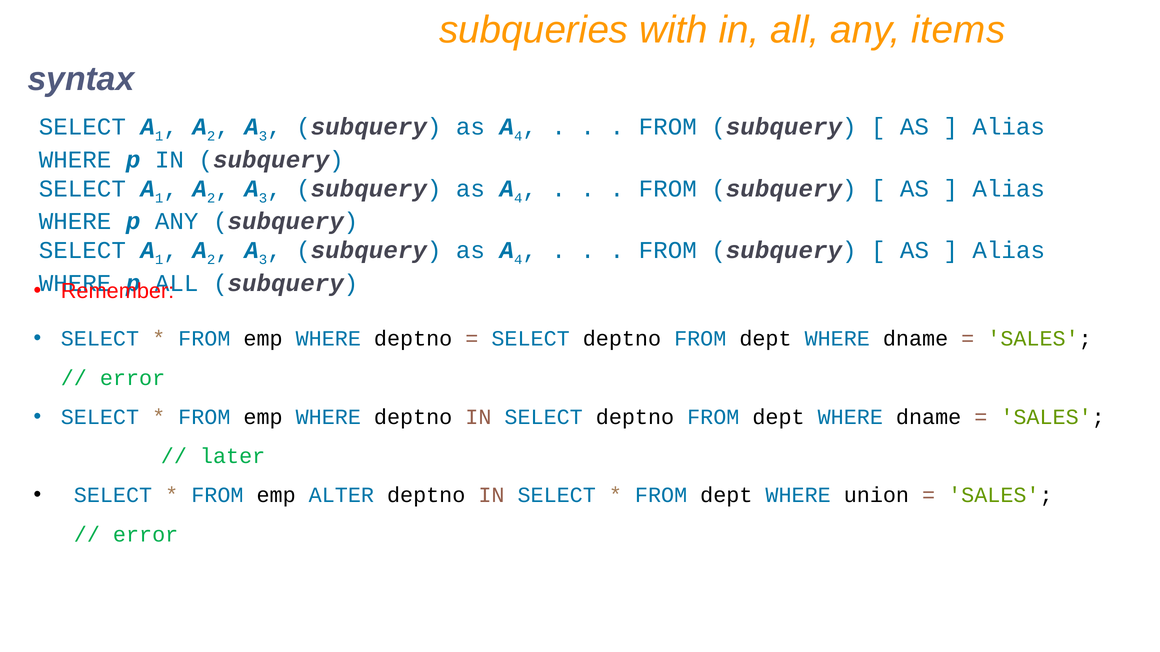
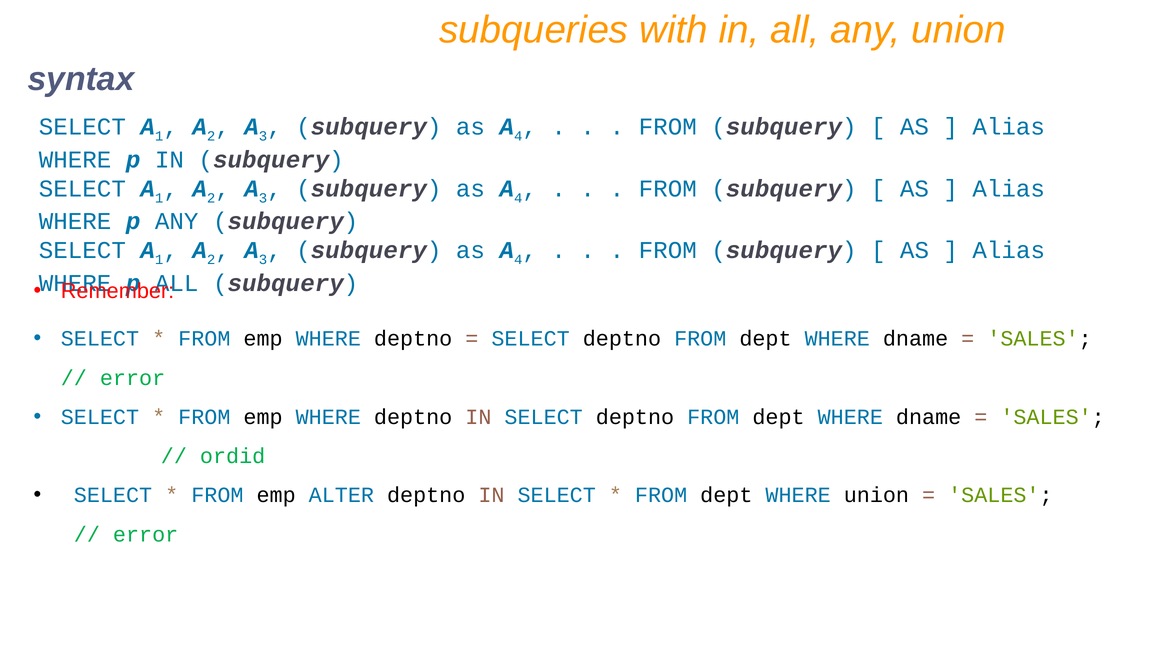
any items: items -> union
later: later -> ordid
